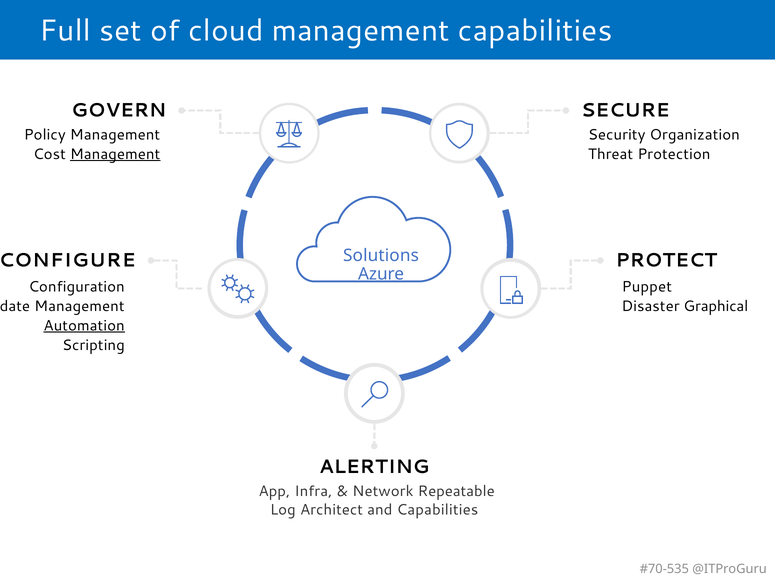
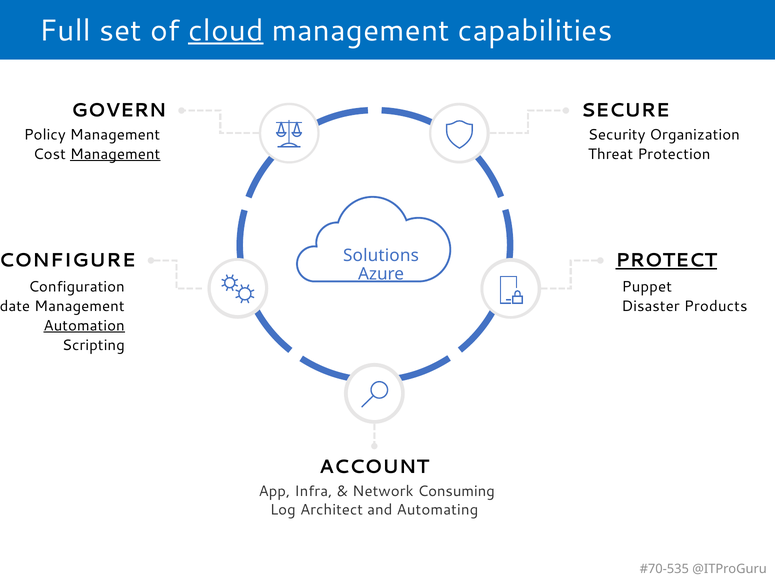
cloud underline: none -> present
PROTECT underline: none -> present
Graphical: Graphical -> Products
ALERTING: ALERTING -> ACCOUNT
Repeatable: Repeatable -> Consuming
and Capabilities: Capabilities -> Automating
